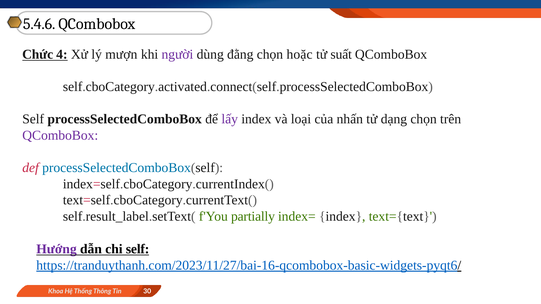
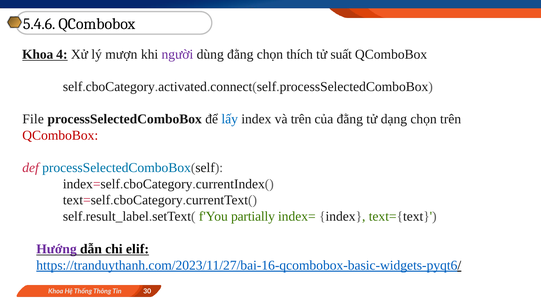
Chức at (38, 54): Chức -> Khoa
hoặc: hoặc -> thích
Self at (33, 119): Self -> File
lấy colour: purple -> blue
và loại: loại -> trên
của nhấn: nhấn -> đằng
QComboBox at (60, 135) colour: purple -> red
chi self: self -> elif
